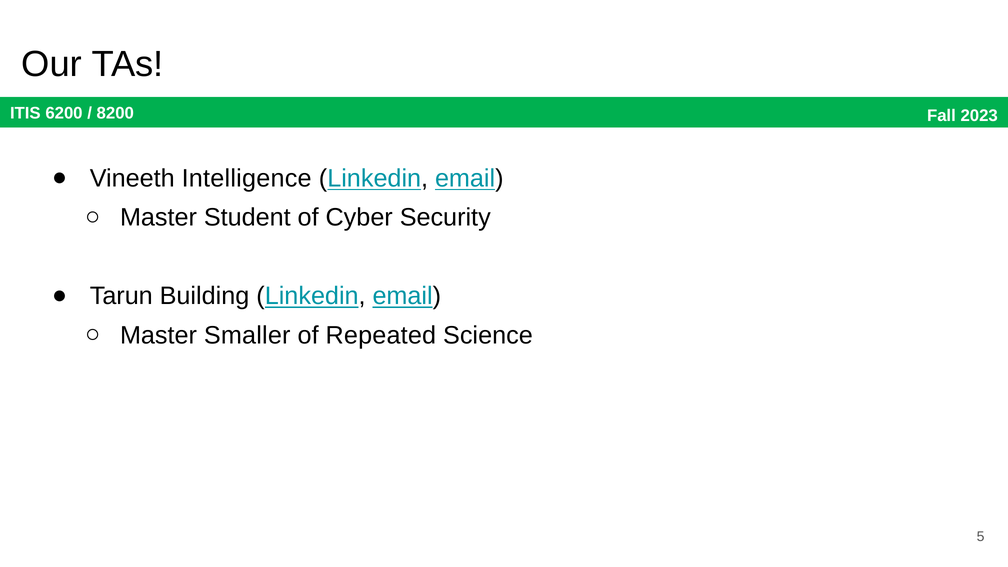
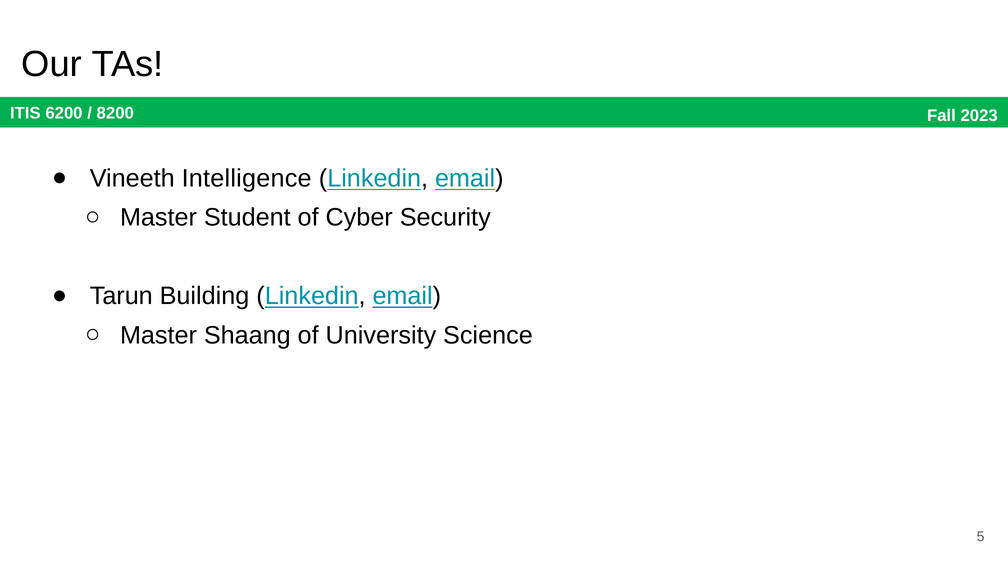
Smaller: Smaller -> Shaang
Repeated: Repeated -> University
